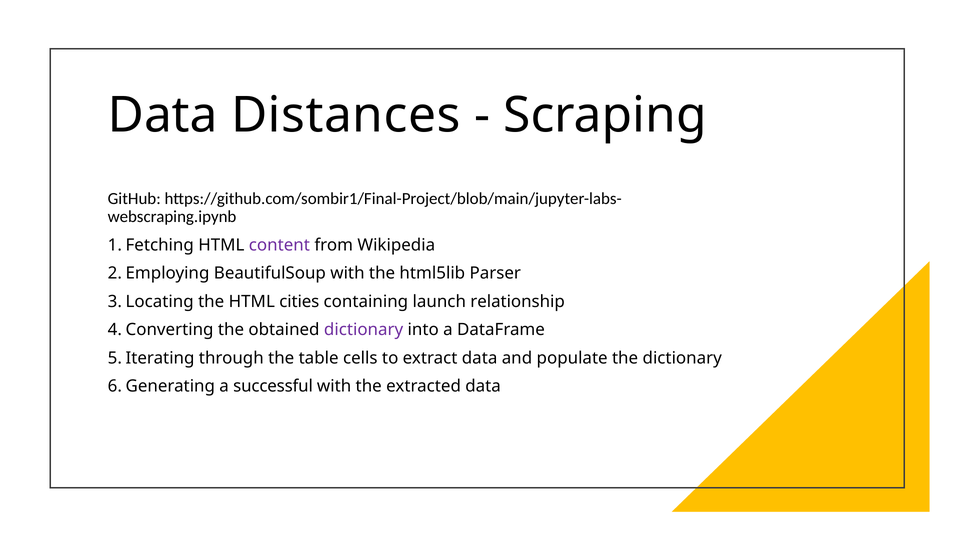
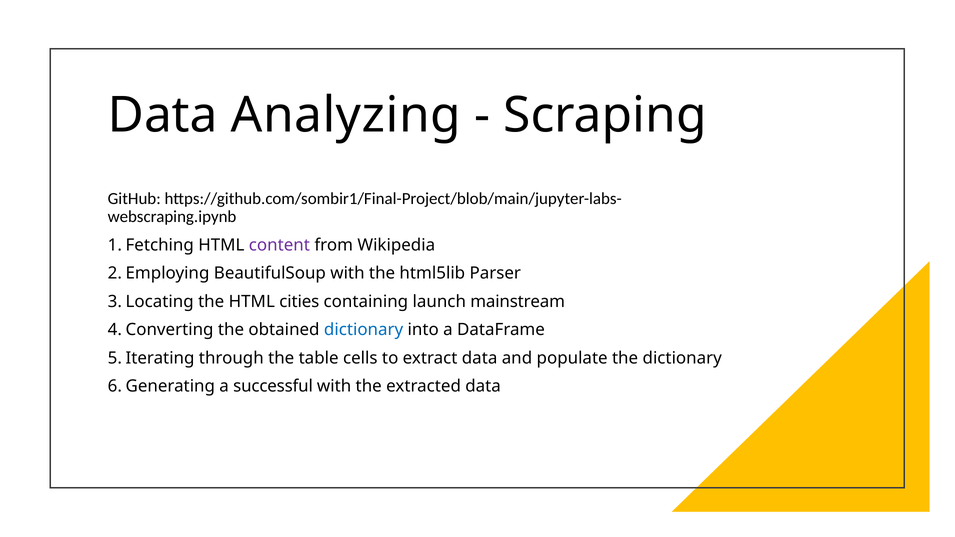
Distances: Distances -> Analyzing
relationship: relationship -> mainstream
dictionary at (364, 330) colour: purple -> blue
